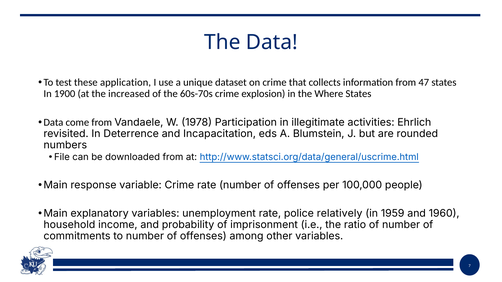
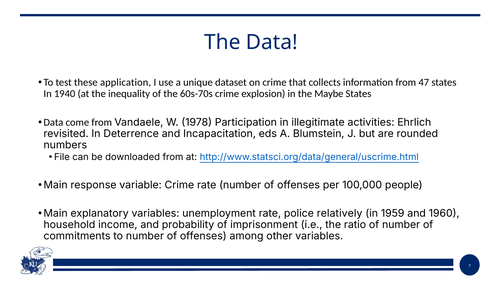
1900: 1900 -> 1940
increased: increased -> inequality
Where: Where -> Maybe
